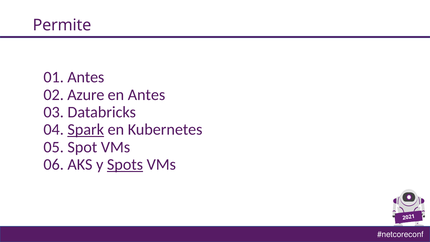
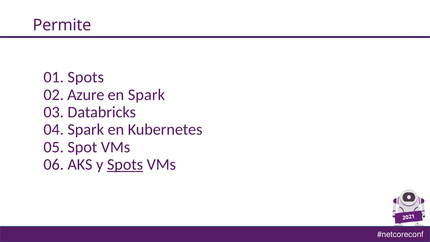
01 Antes: Antes -> Spots
en Antes: Antes -> Spark
Spark at (86, 130) underline: present -> none
